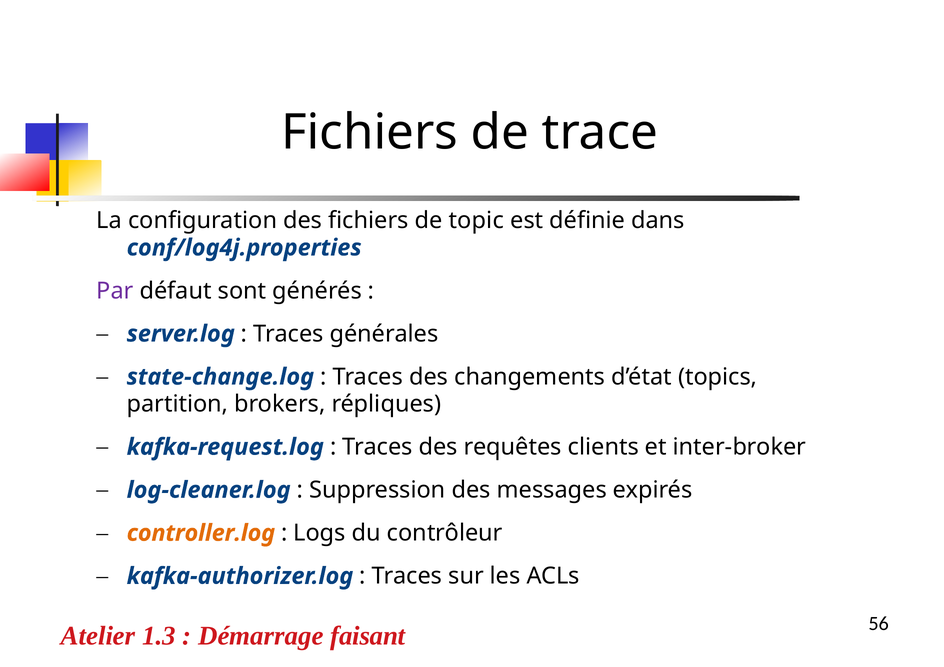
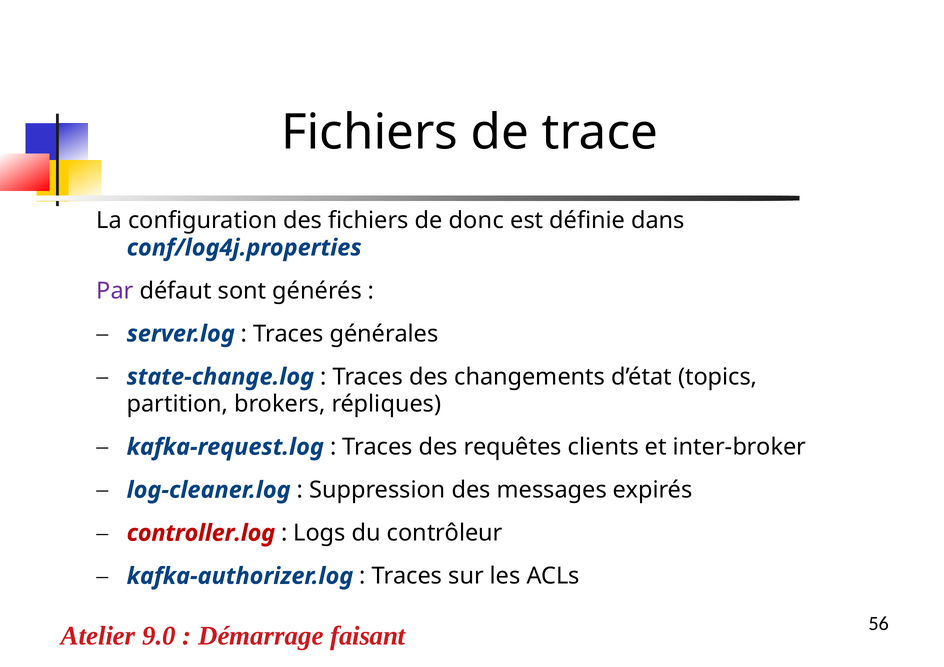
topic: topic -> donc
controller.log colour: orange -> red
1.3: 1.3 -> 9.0
